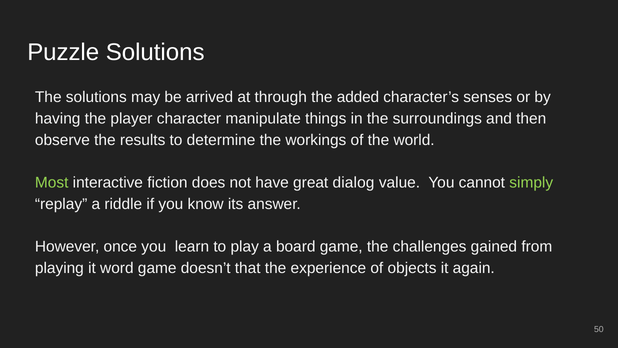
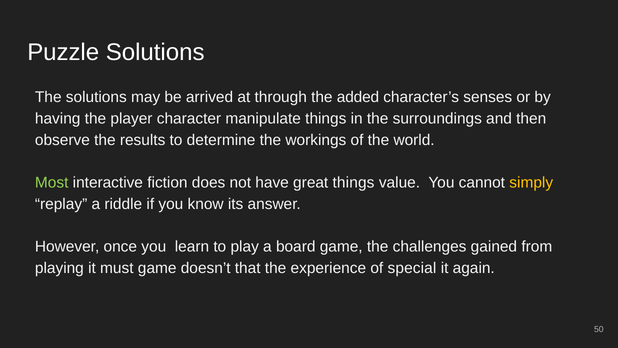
great dialog: dialog -> things
simply colour: light green -> yellow
word: word -> must
objects: objects -> special
